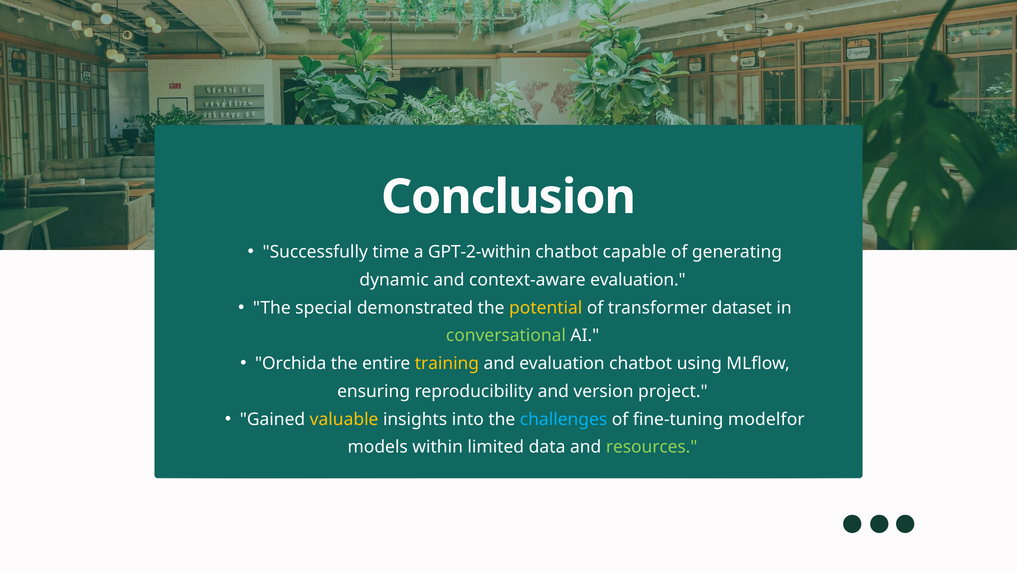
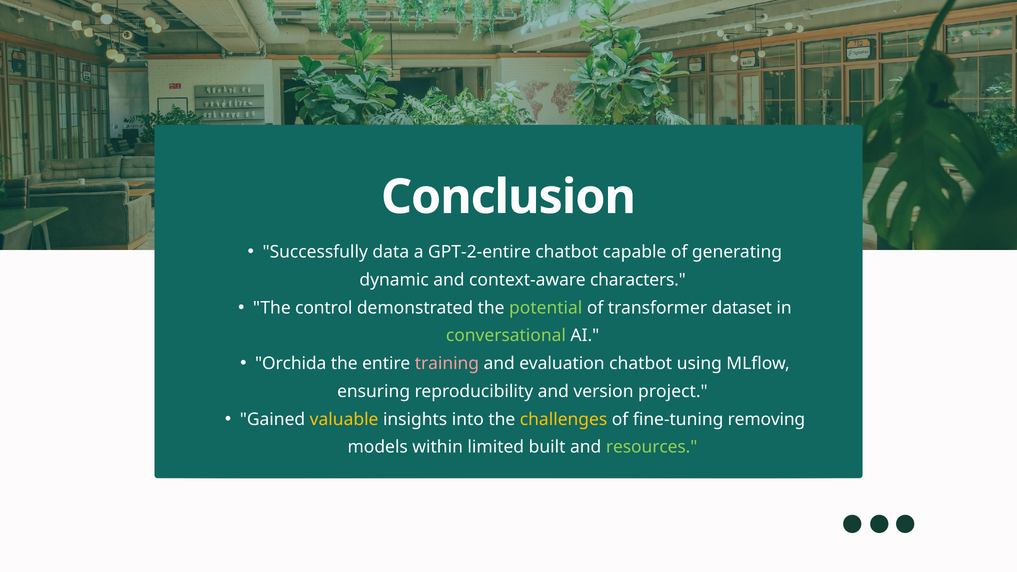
time: time -> data
GPT-2-within: GPT-2-within -> GPT-2-entire
context-aware evaluation: evaluation -> characters
special: special -> control
potential colour: yellow -> light green
training colour: yellow -> pink
challenges colour: light blue -> yellow
modelfor: modelfor -> removing
data: data -> built
